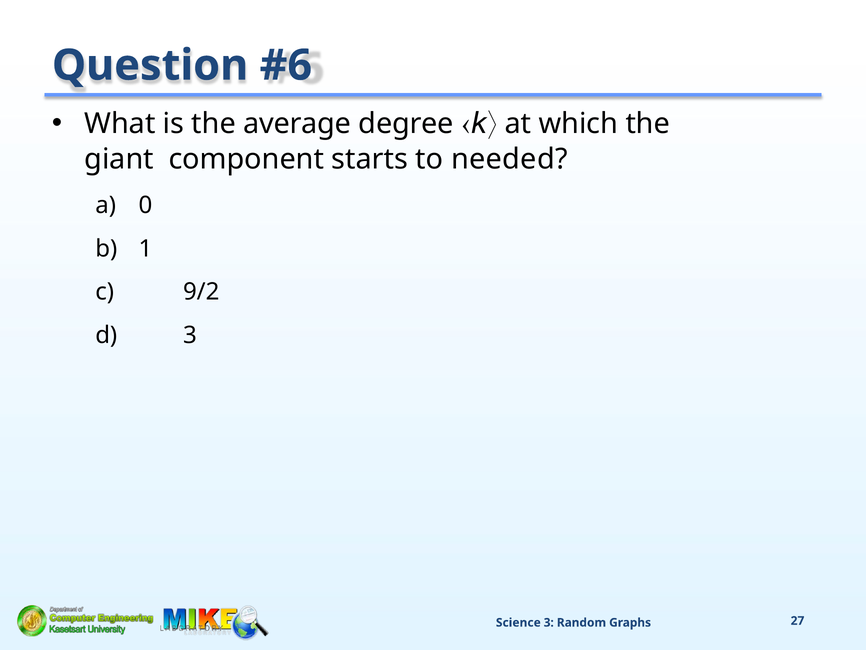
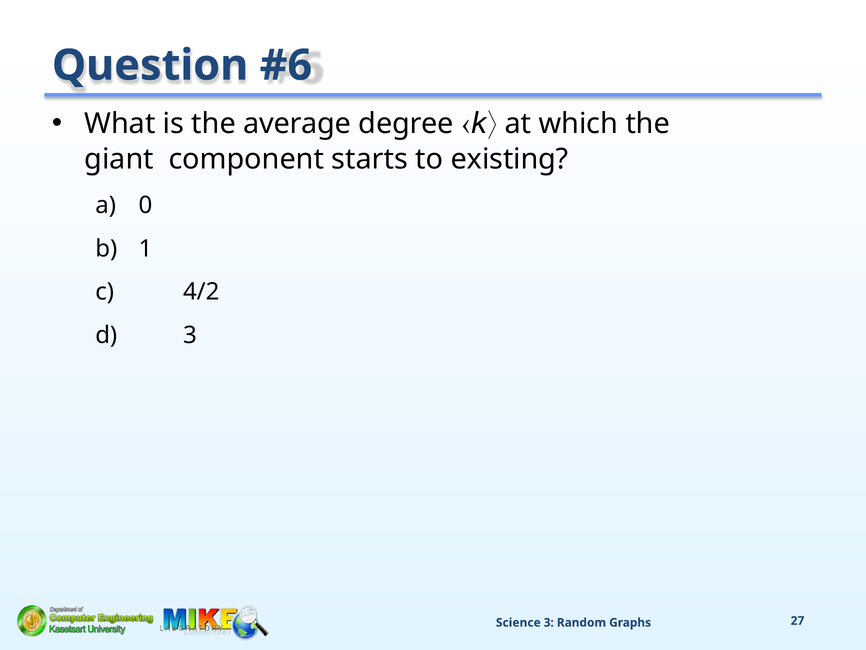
needed: needed -> existing
9/2: 9/2 -> 4/2
